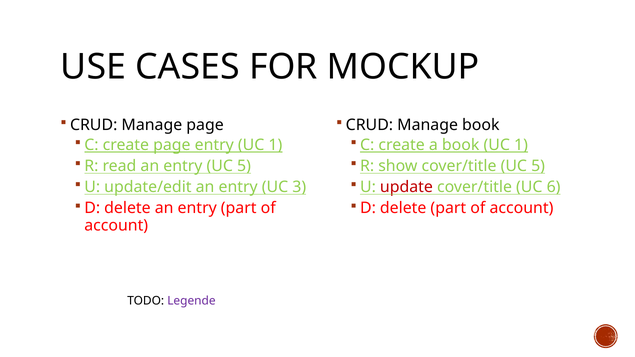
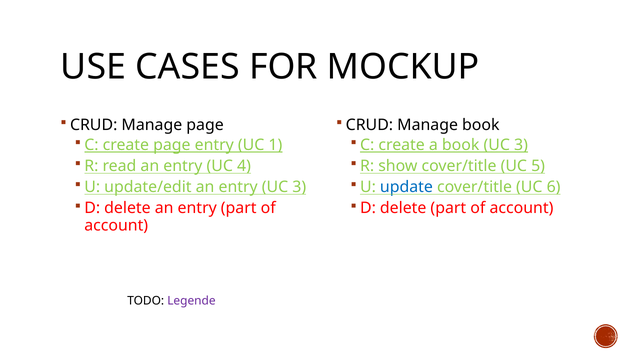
book UC 1: 1 -> 3
entry UC 5: 5 -> 4
update colour: red -> blue
